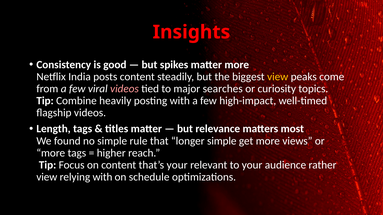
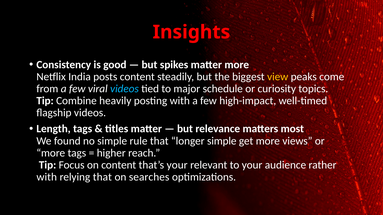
videos at (124, 89) colour: pink -> light blue
searches: searches -> schedule
view at (47, 177): view -> with
relying with: with -> that
schedule: schedule -> searches
